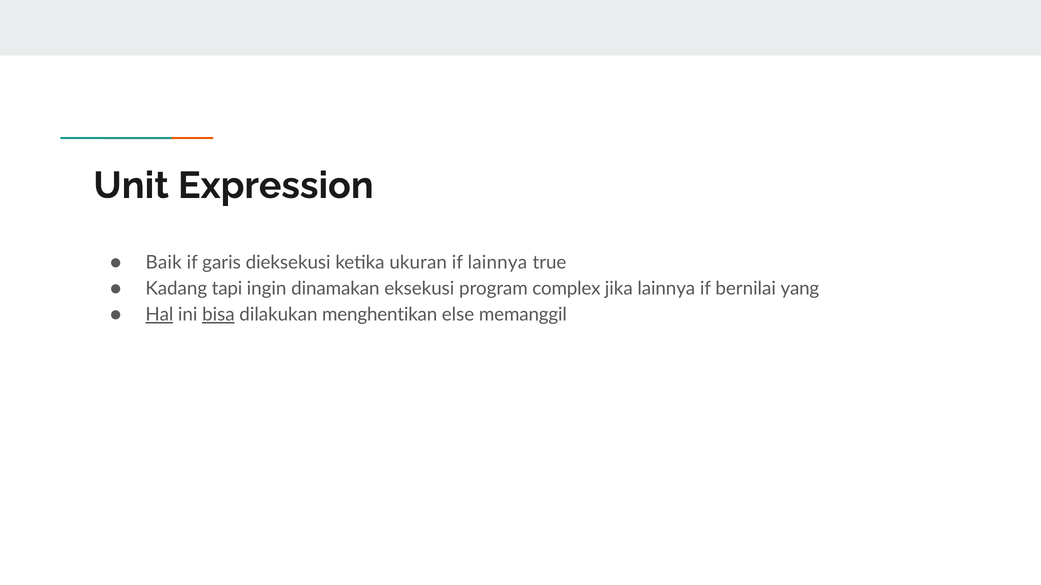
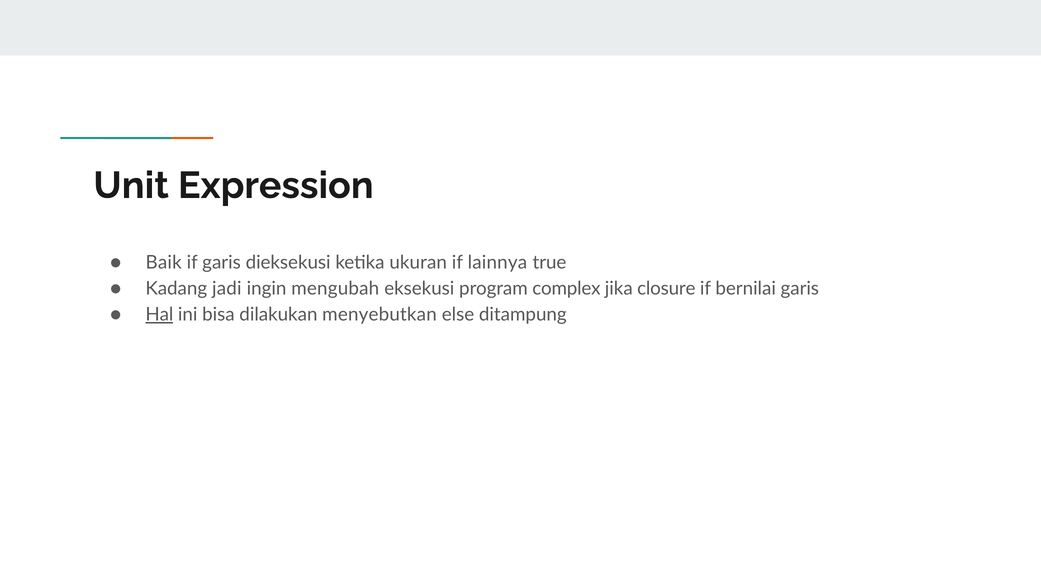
tapi: tapi -> jadi
dinamakan: dinamakan -> mengubah
jika lainnya: lainnya -> closure
bernilai yang: yang -> garis
bisa underline: present -> none
menghentikan: menghentikan -> menyebutkan
memanggil: memanggil -> ditampung
